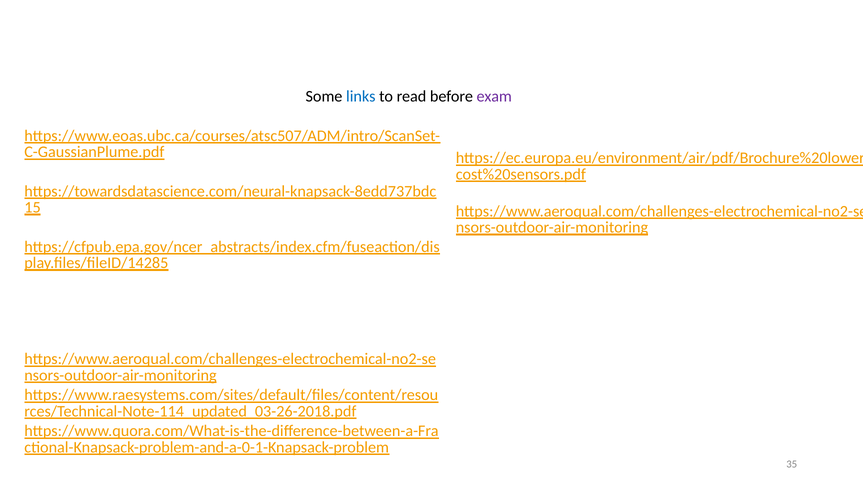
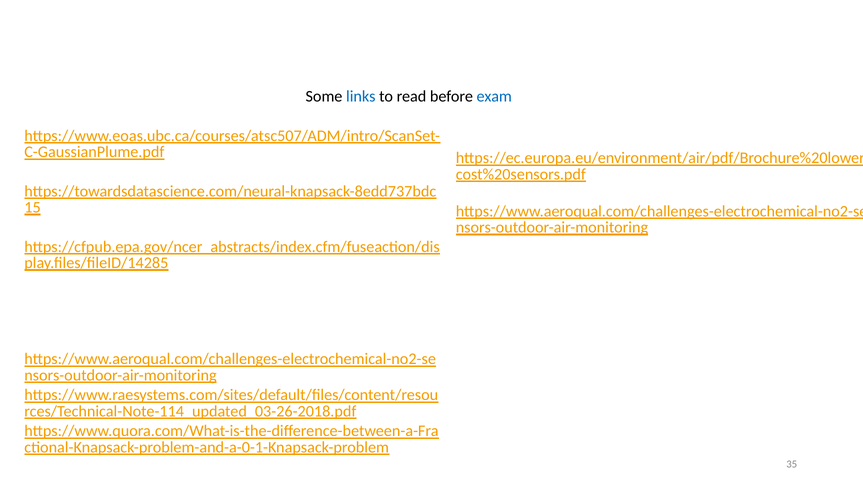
exam colour: purple -> blue
